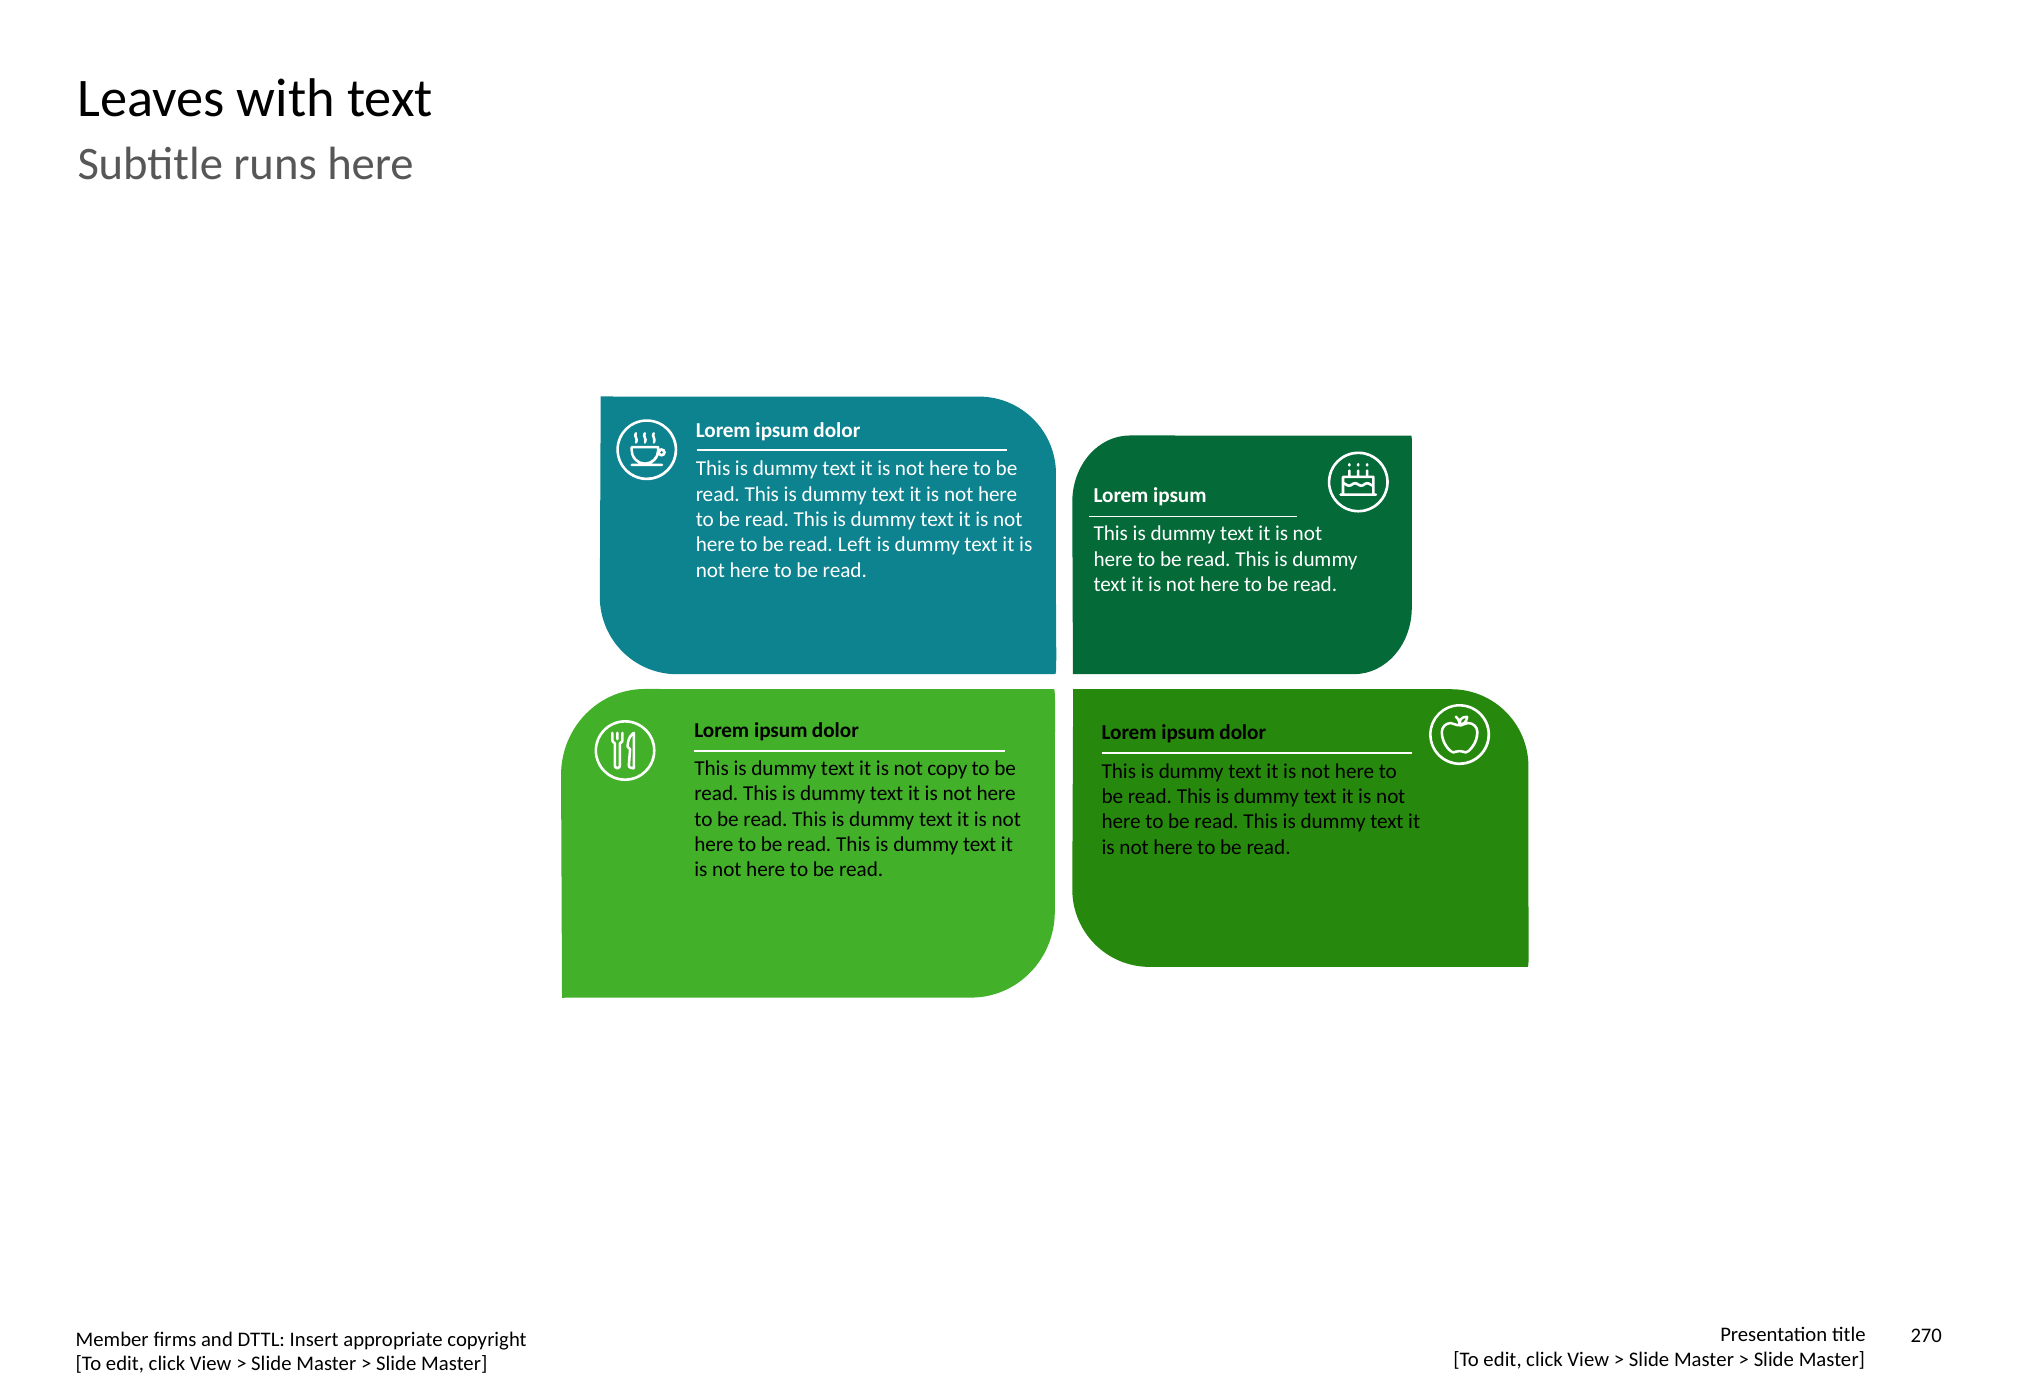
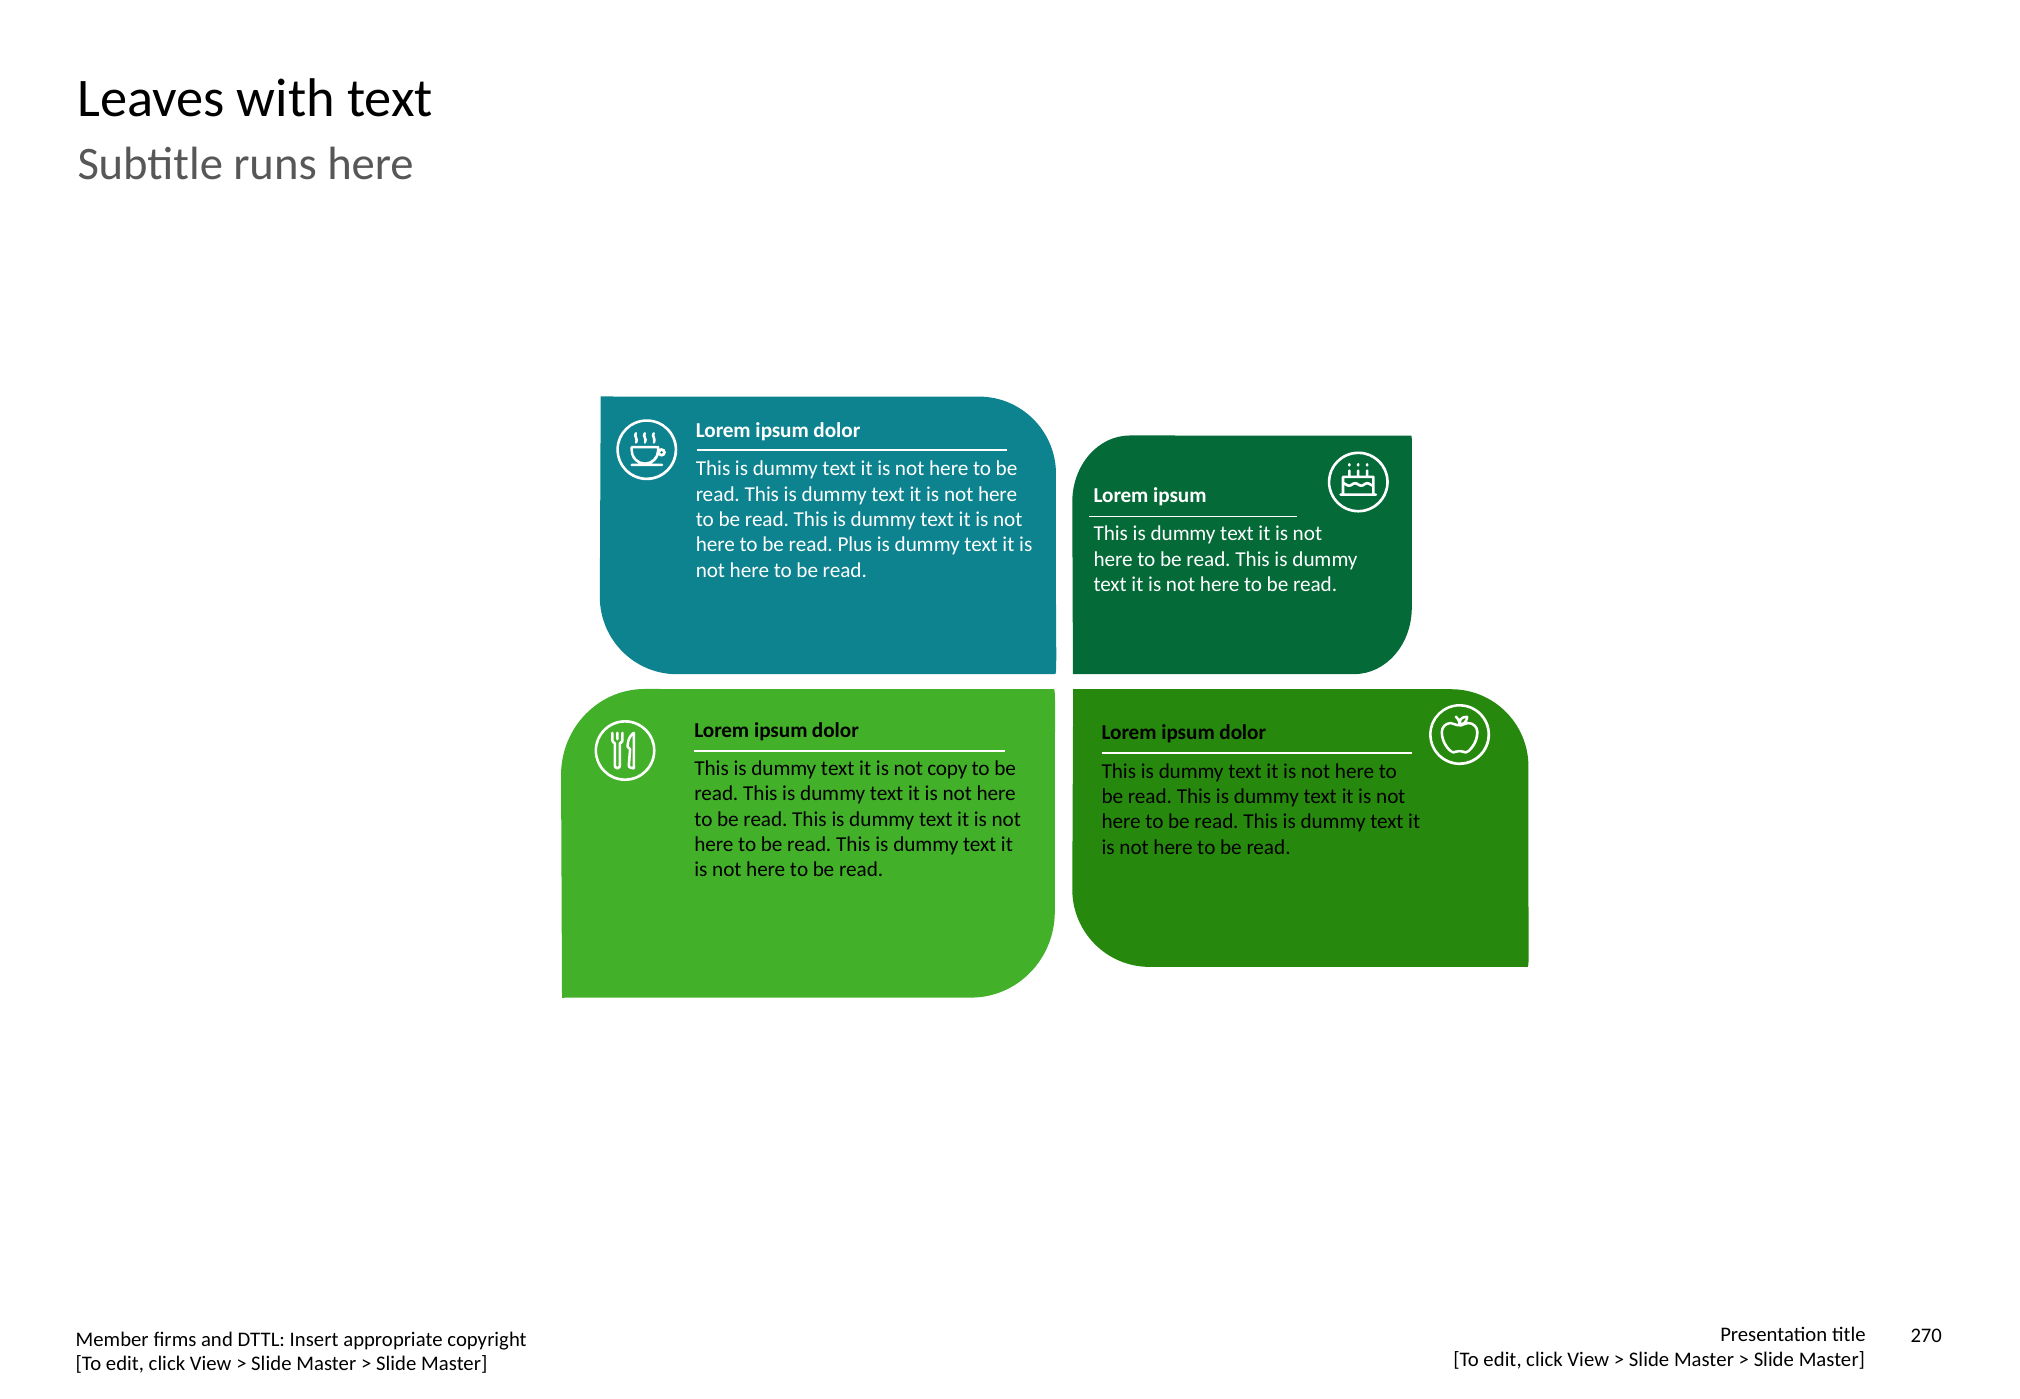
Left: Left -> Plus
